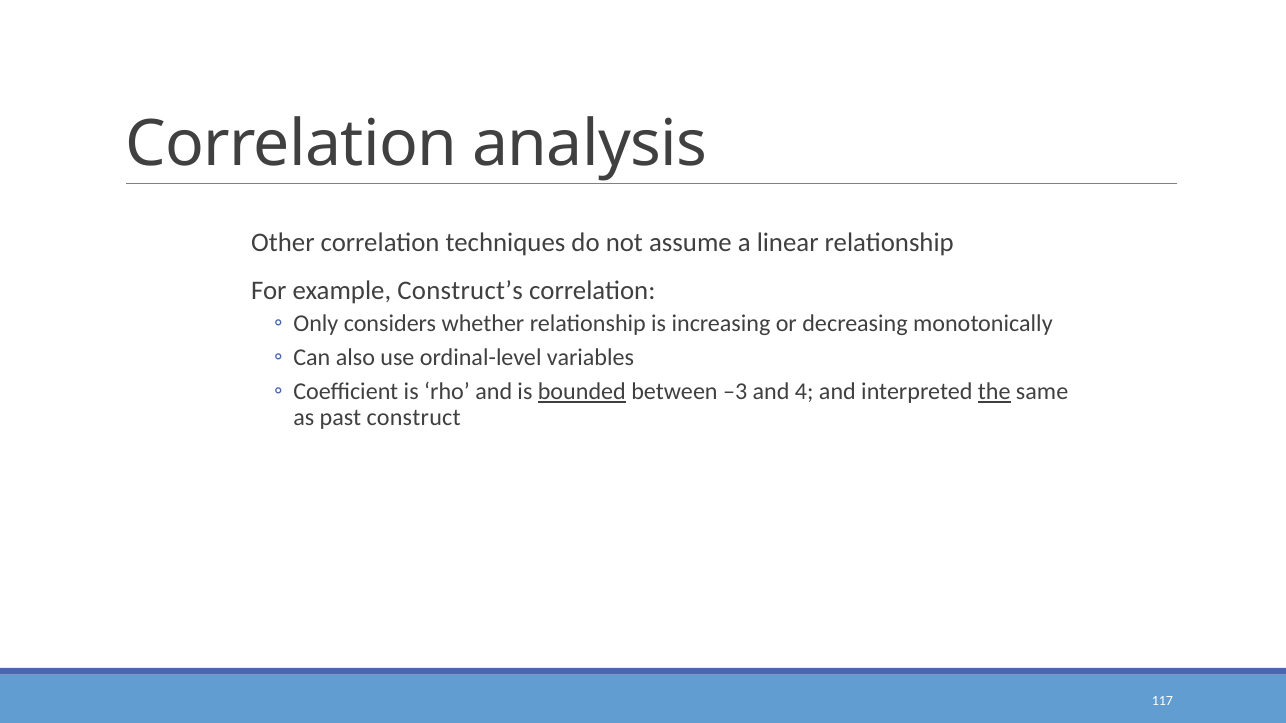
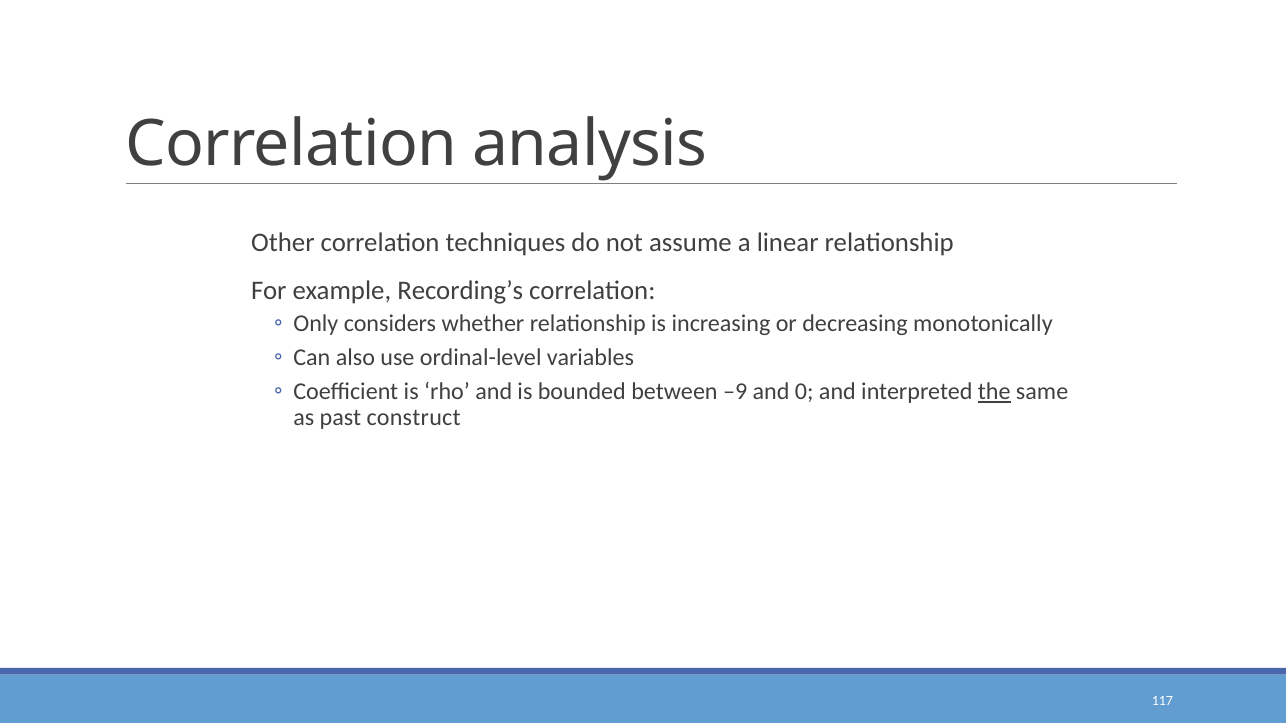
Construct’s: Construct’s -> Recording’s
bounded underline: present -> none
–3: –3 -> –9
4: 4 -> 0
